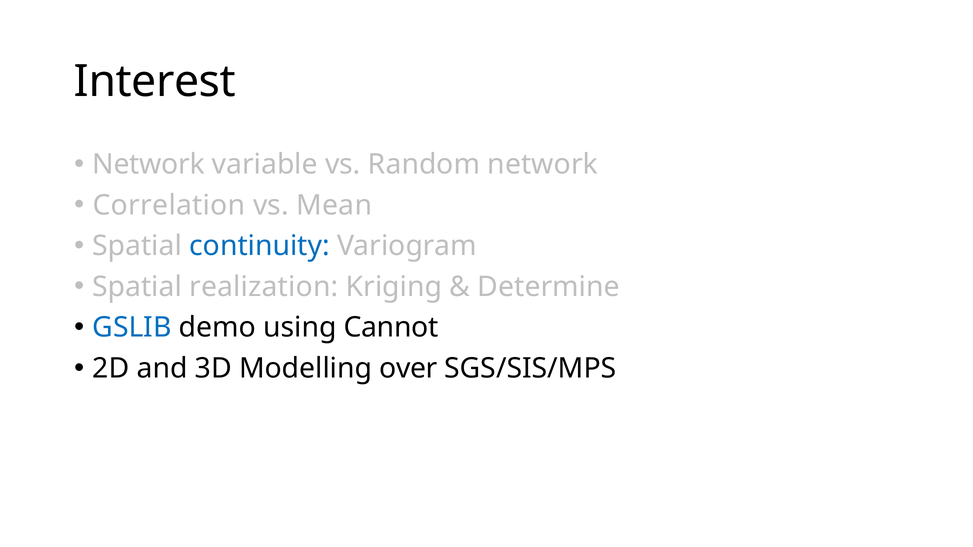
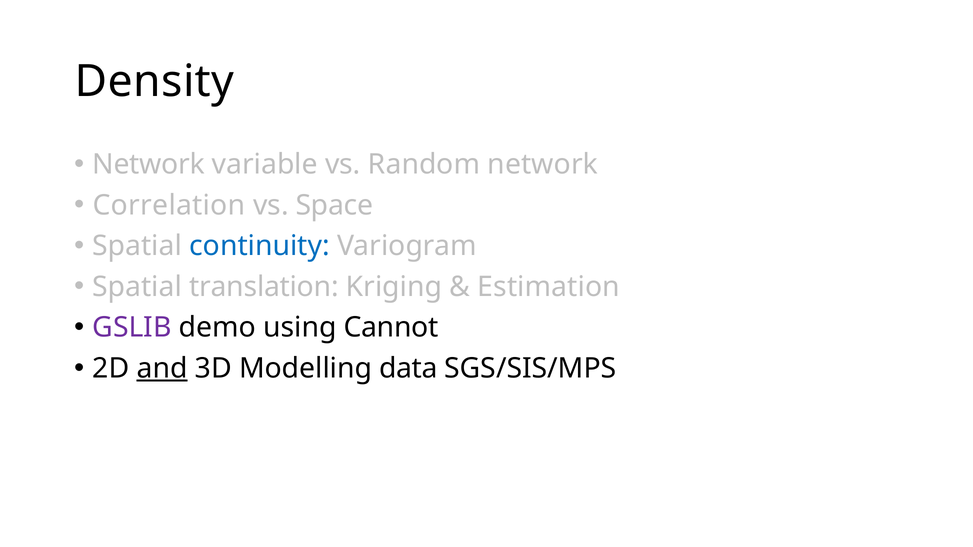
Interest: Interest -> Density
Mean: Mean -> Space
realization: realization -> translation
Determine: Determine -> Estimation
GSLIB colour: blue -> purple
and underline: none -> present
over: over -> data
